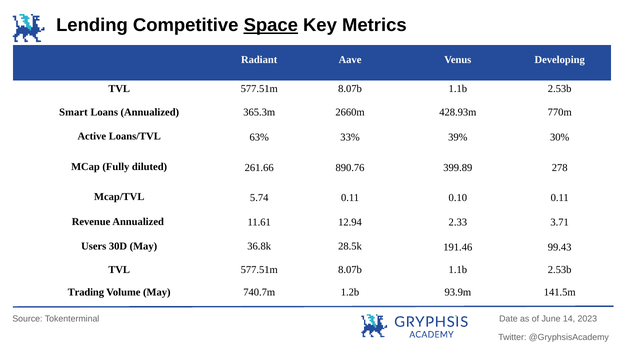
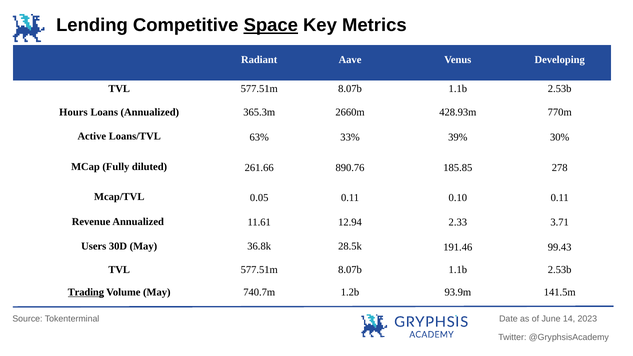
Smart: Smart -> Hours
399.89: 399.89 -> 185.85
5.74: 5.74 -> 0.05
Trading underline: none -> present
